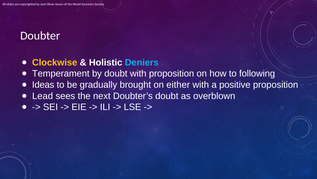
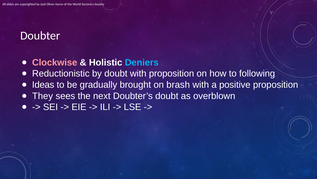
Clockwise colour: yellow -> pink
Temperament: Temperament -> Reductionistic
either: either -> brash
Lead: Lead -> They
